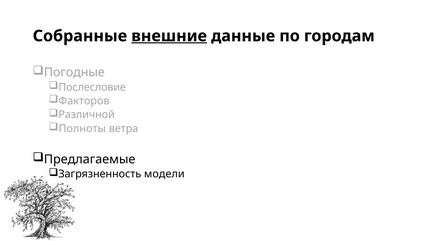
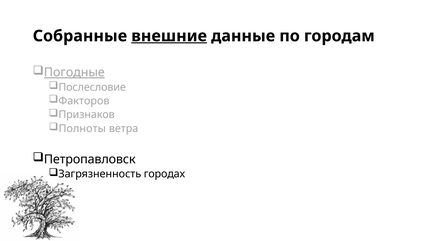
Погодные underline: none -> present
Различной: Различной -> Признаков
Предлагаемые: Предлагаемые -> Петропавловск
модели: модели -> городах
